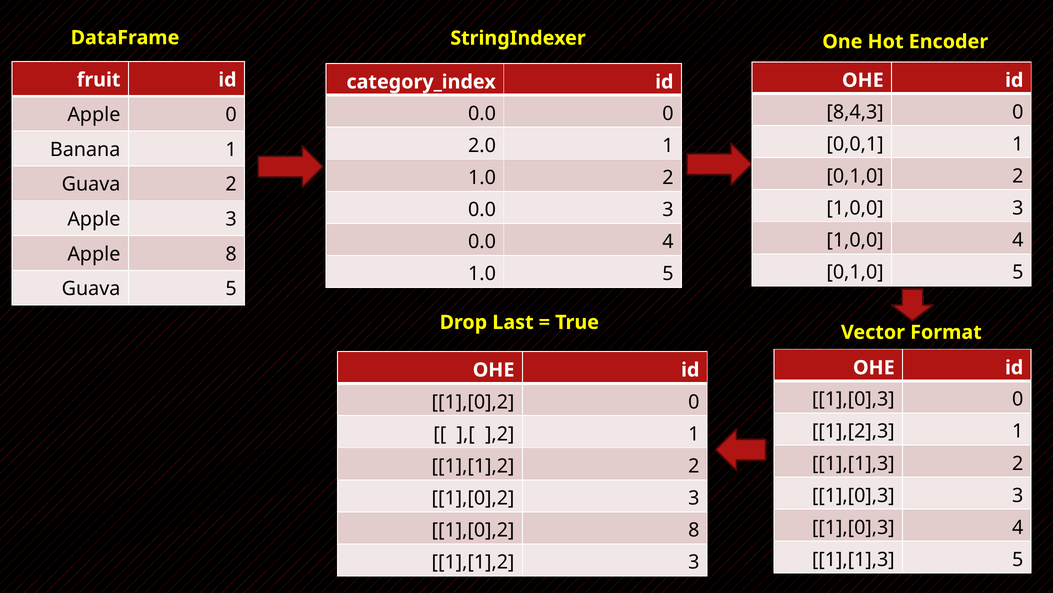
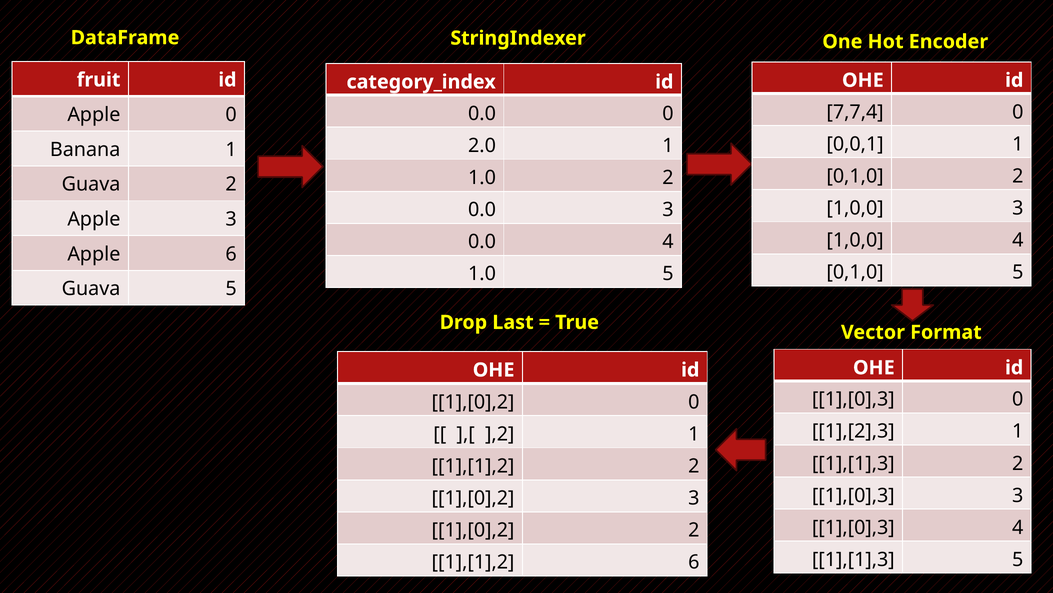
8,4,3: 8,4,3 -> 7,7,4
Apple 8: 8 -> 6
8 at (694, 530): 8 -> 2
3 at (694, 562): 3 -> 6
